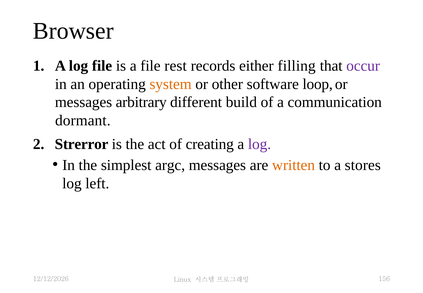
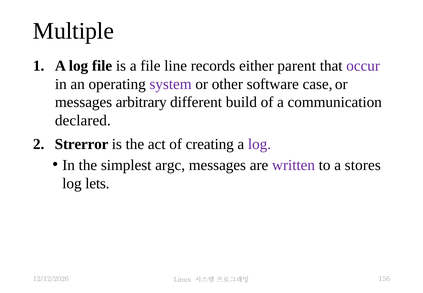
Browser: Browser -> Multiple
rest: rest -> line
filling: filling -> parent
system colour: orange -> purple
loop: loop -> case
dormant: dormant -> declared
written colour: orange -> purple
left: left -> lets
